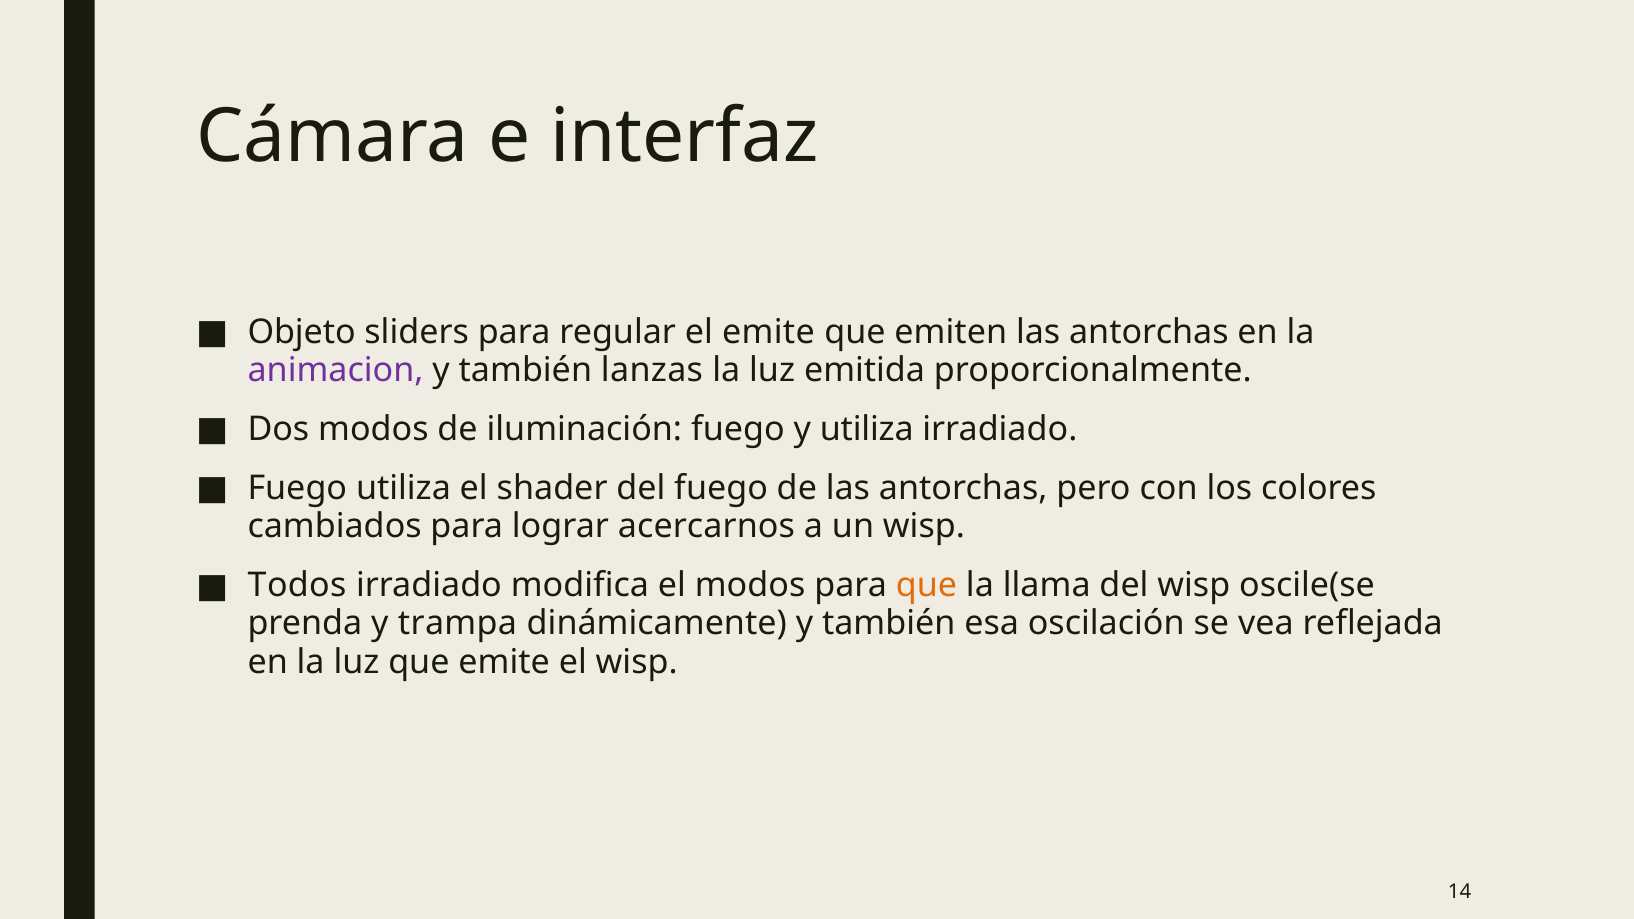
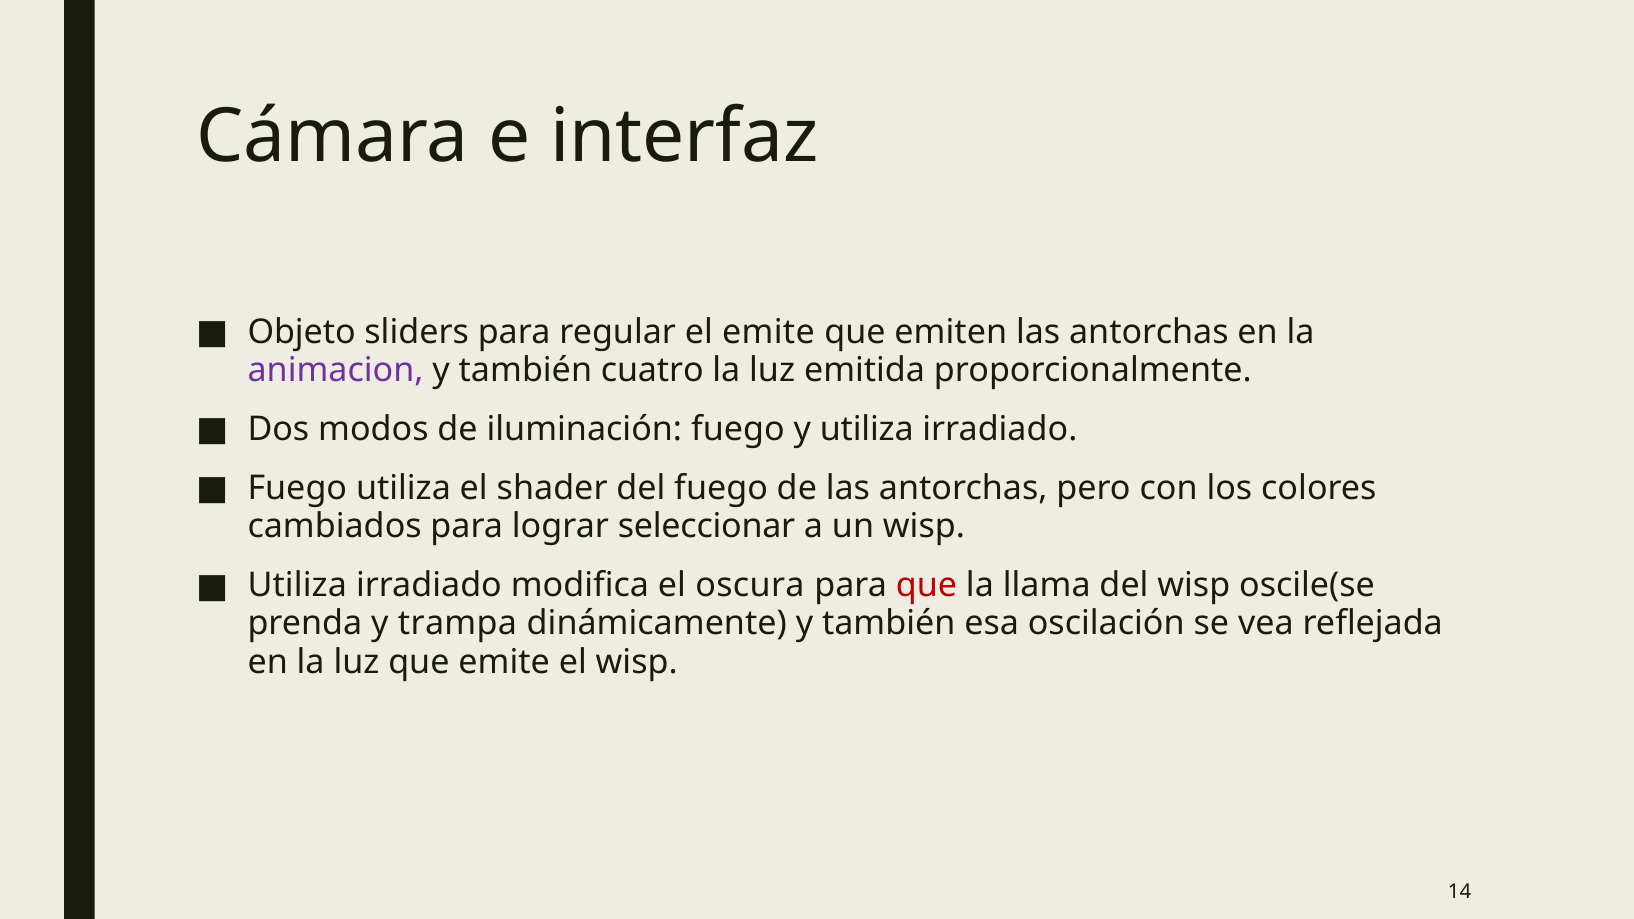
lanzas: lanzas -> cuatro
acercarnos: acercarnos -> seleccionar
Todos at (297, 585): Todos -> Utiliza
el modos: modos -> oscura
que at (927, 585) colour: orange -> red
